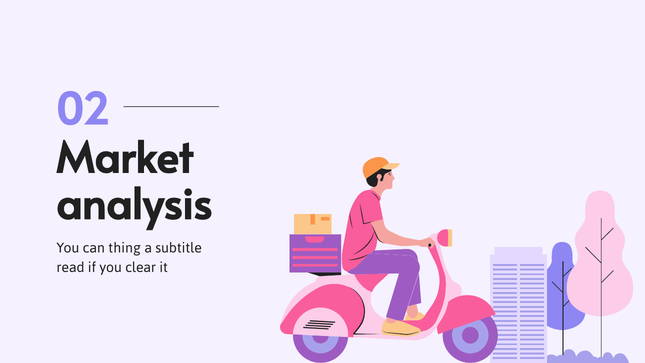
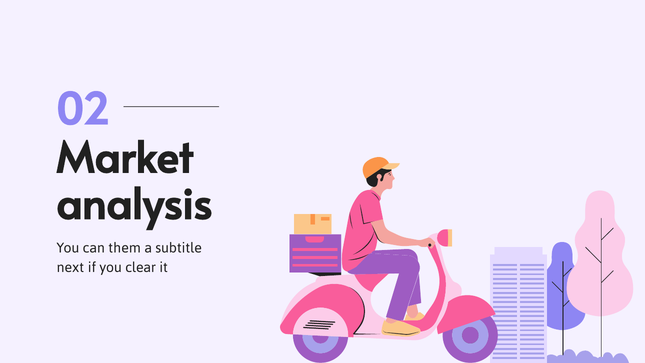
thing: thing -> them
read: read -> next
